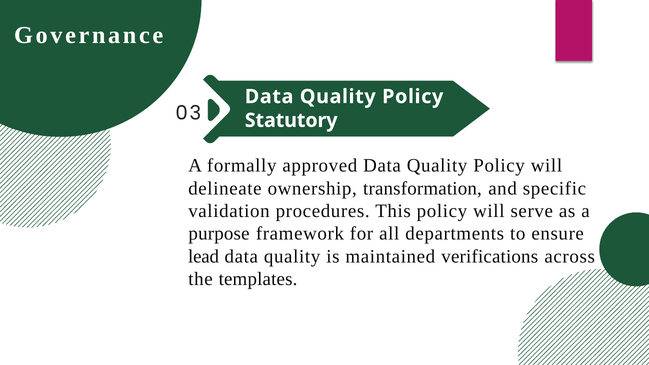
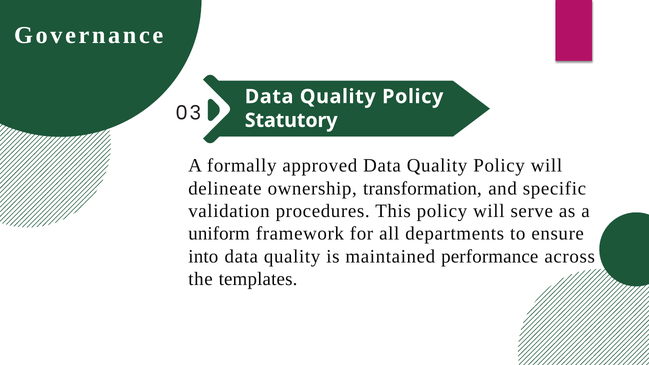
purpose: purpose -> uniform
lead: lead -> into
verifications: verifications -> performance
